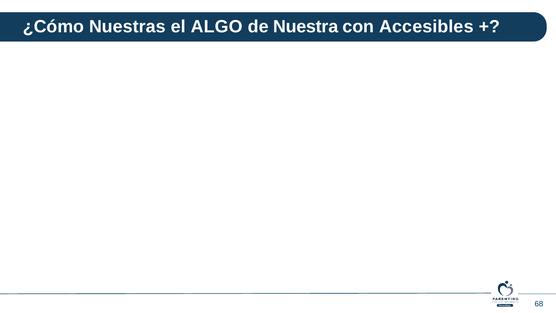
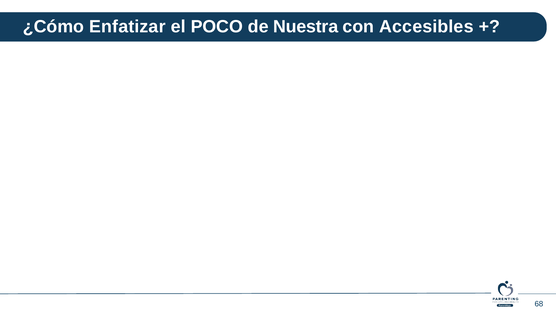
Nuestras: Nuestras -> Enfatizar
ALGO: ALGO -> POCO
